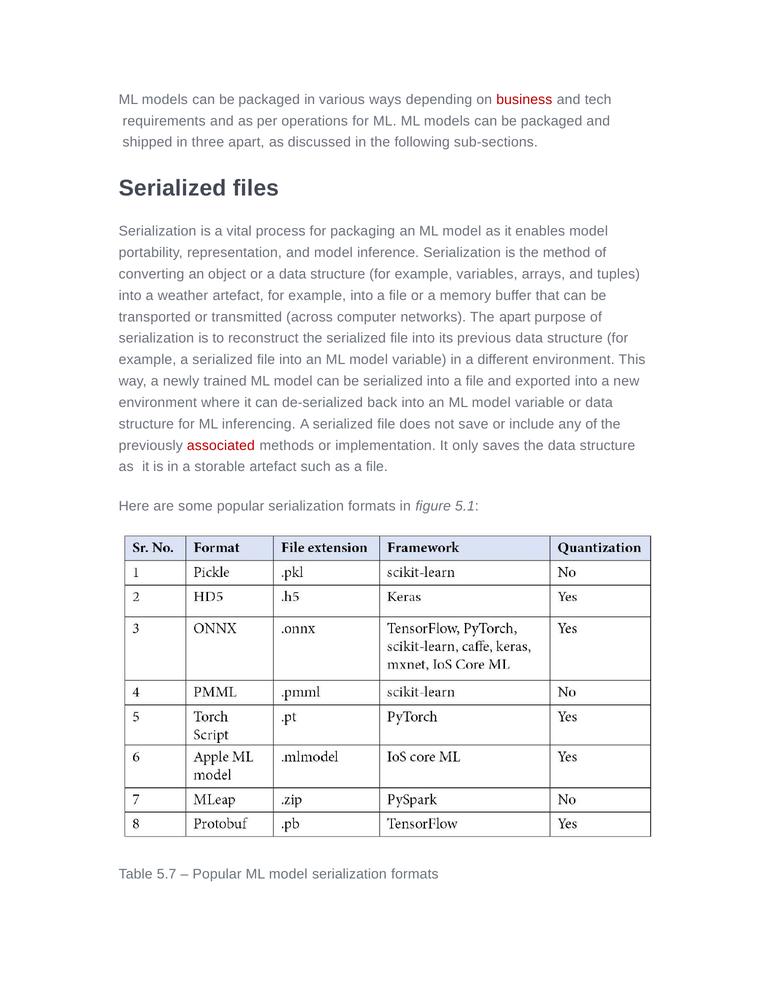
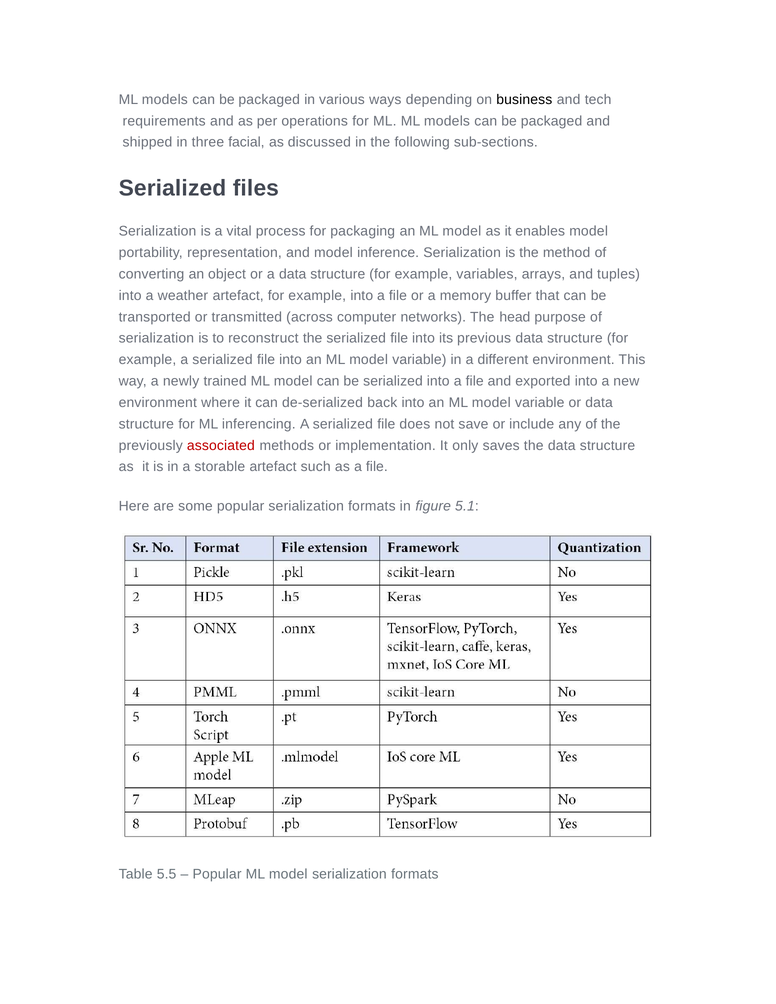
business colour: red -> black
three apart: apart -> facial
The apart: apart -> head
5.7: 5.7 -> 5.5
